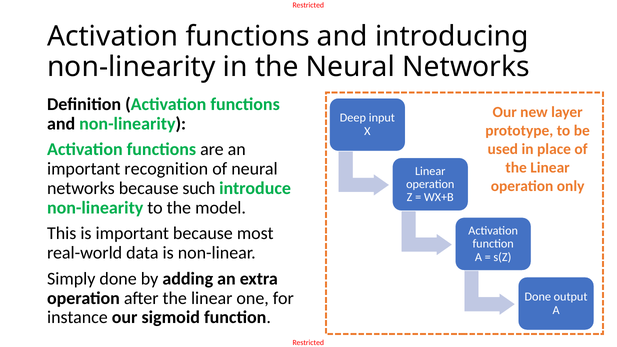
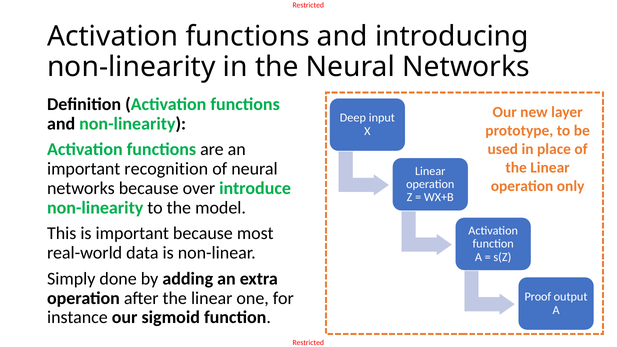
such: such -> over
Done at (538, 297): Done -> Proof
